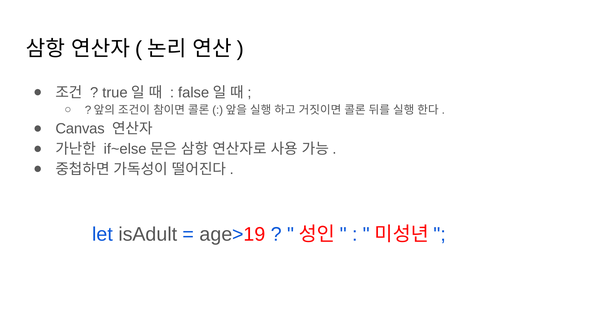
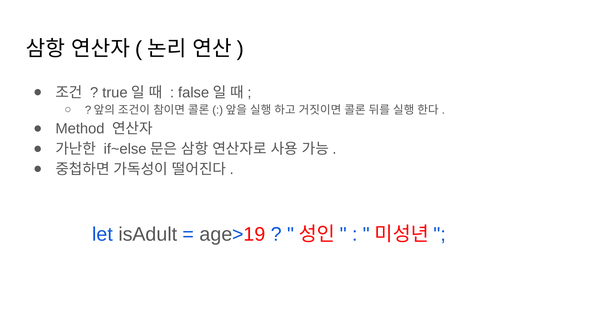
Canvas: Canvas -> Method
